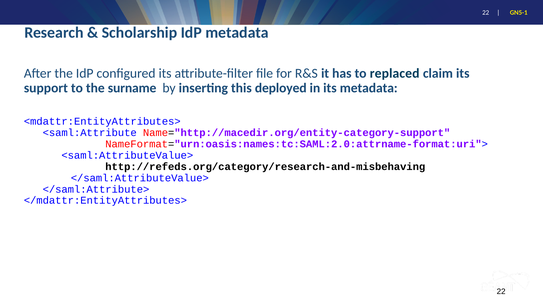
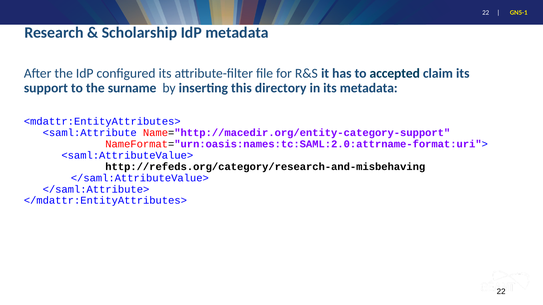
replaced: replaced -> accepted
deployed: deployed -> directory
